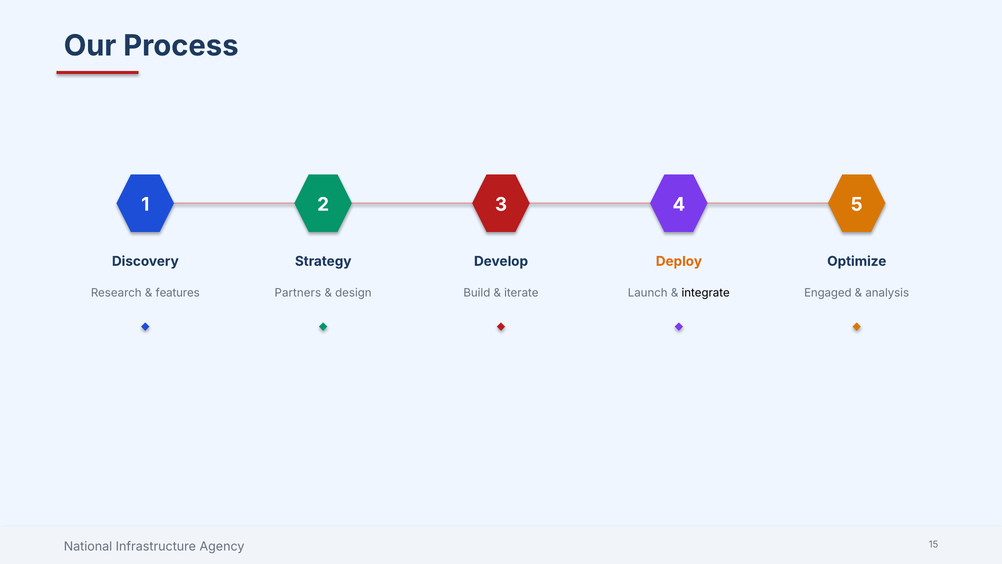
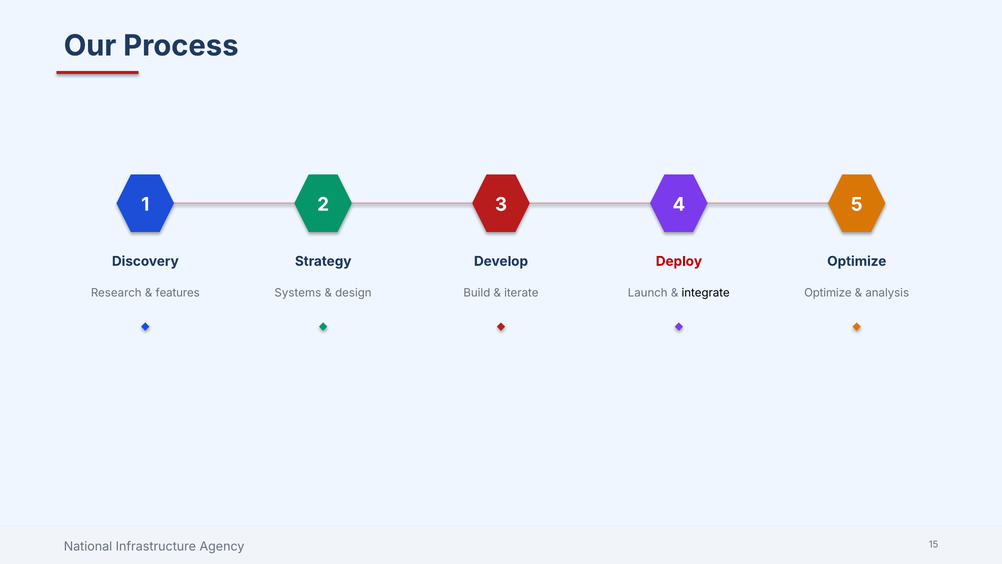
Deploy colour: orange -> red
Partners: Partners -> Systems
Engaged at (828, 293): Engaged -> Optimize
